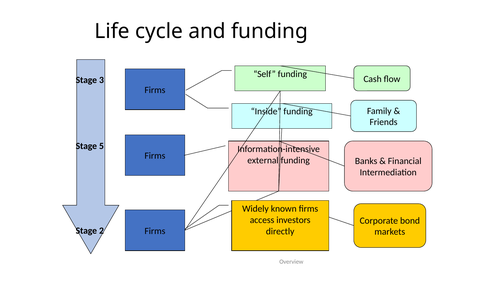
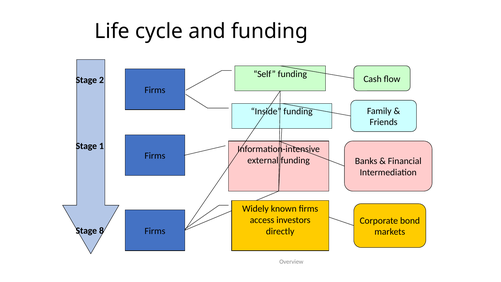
3: 3 -> 2
5: 5 -> 1
2: 2 -> 8
